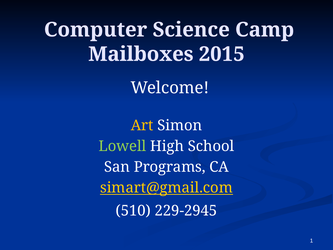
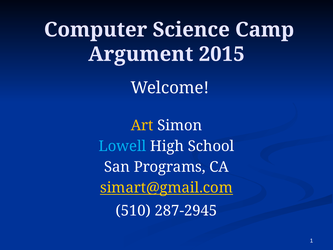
Mailboxes: Mailboxes -> Argument
Lowell colour: light green -> light blue
229-2945: 229-2945 -> 287-2945
